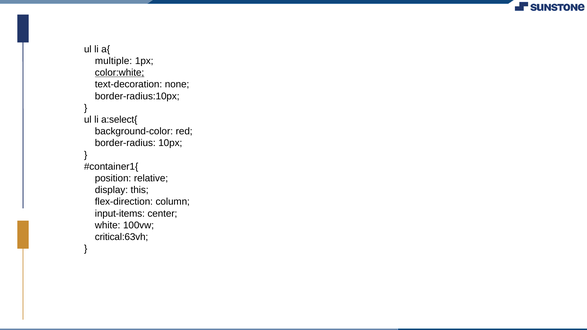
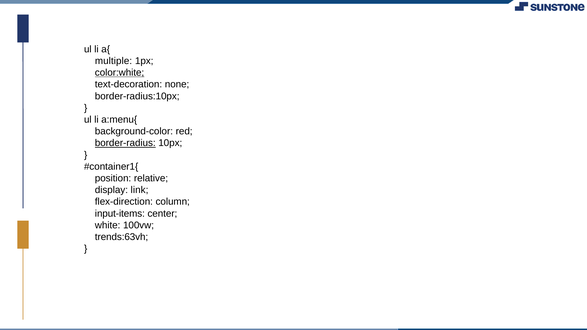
a:select{: a:select{ -> a:menu{
border-radius underline: none -> present
this: this -> link
critical:63vh: critical:63vh -> trends:63vh
